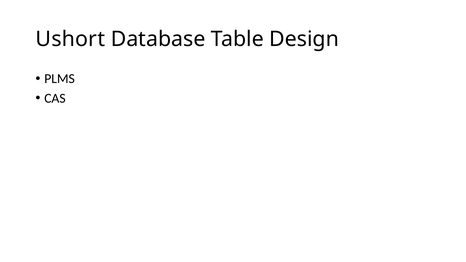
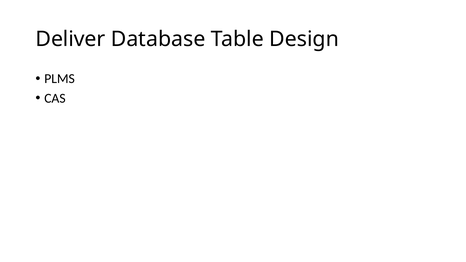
Ushort: Ushort -> Deliver
